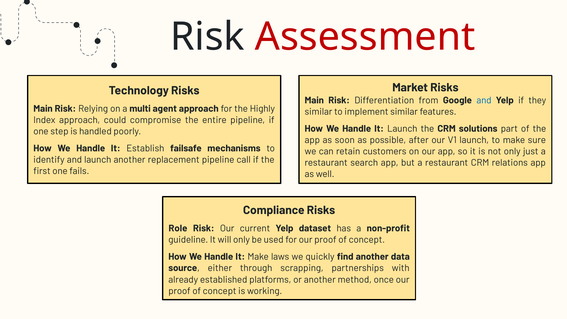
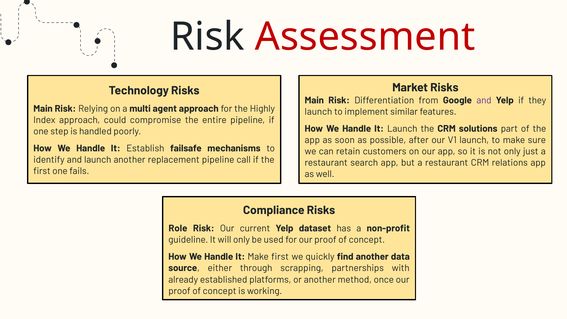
and at (484, 100) colour: blue -> purple
similar at (318, 112): similar -> launch
Make laws: laws -> first
